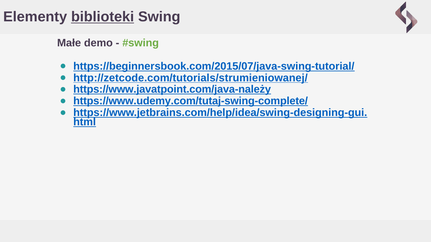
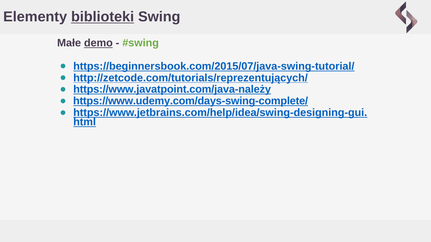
demo underline: none -> present
http://zetcode.com/tutorials/strumieniowanej/: http://zetcode.com/tutorials/strumieniowanej/ -> http://zetcode.com/tutorials/reprezentujących/
https://www.udemy.com/tutaj-swing-complete/: https://www.udemy.com/tutaj-swing-complete/ -> https://www.udemy.com/days-swing-complete/
